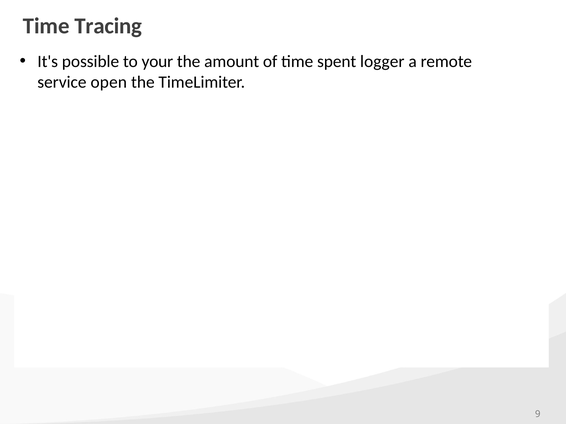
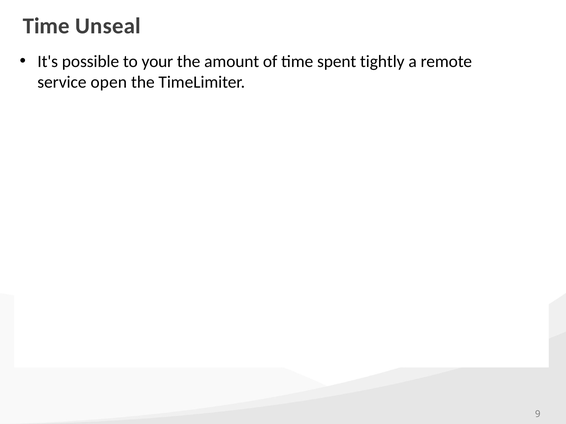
Tracing: Tracing -> Unseal
logger: logger -> tightly
